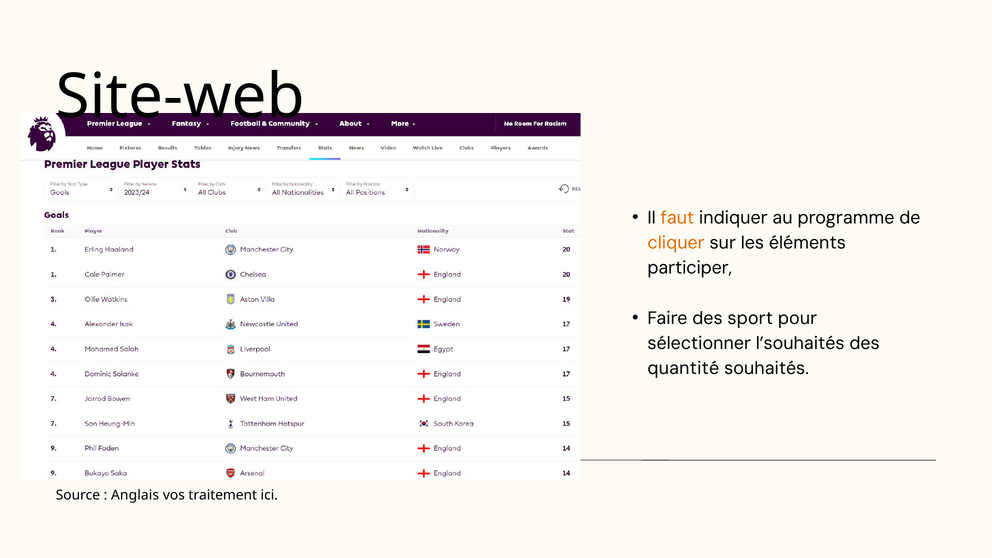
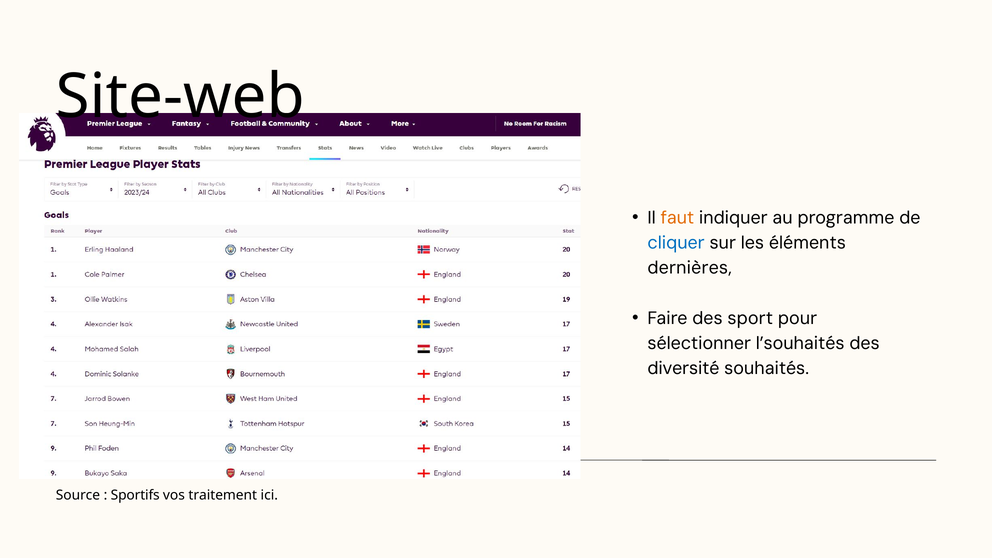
cliquer colour: orange -> blue
participer: participer -> dernières
quantité: quantité -> diversité
Anglais: Anglais -> Sportifs
